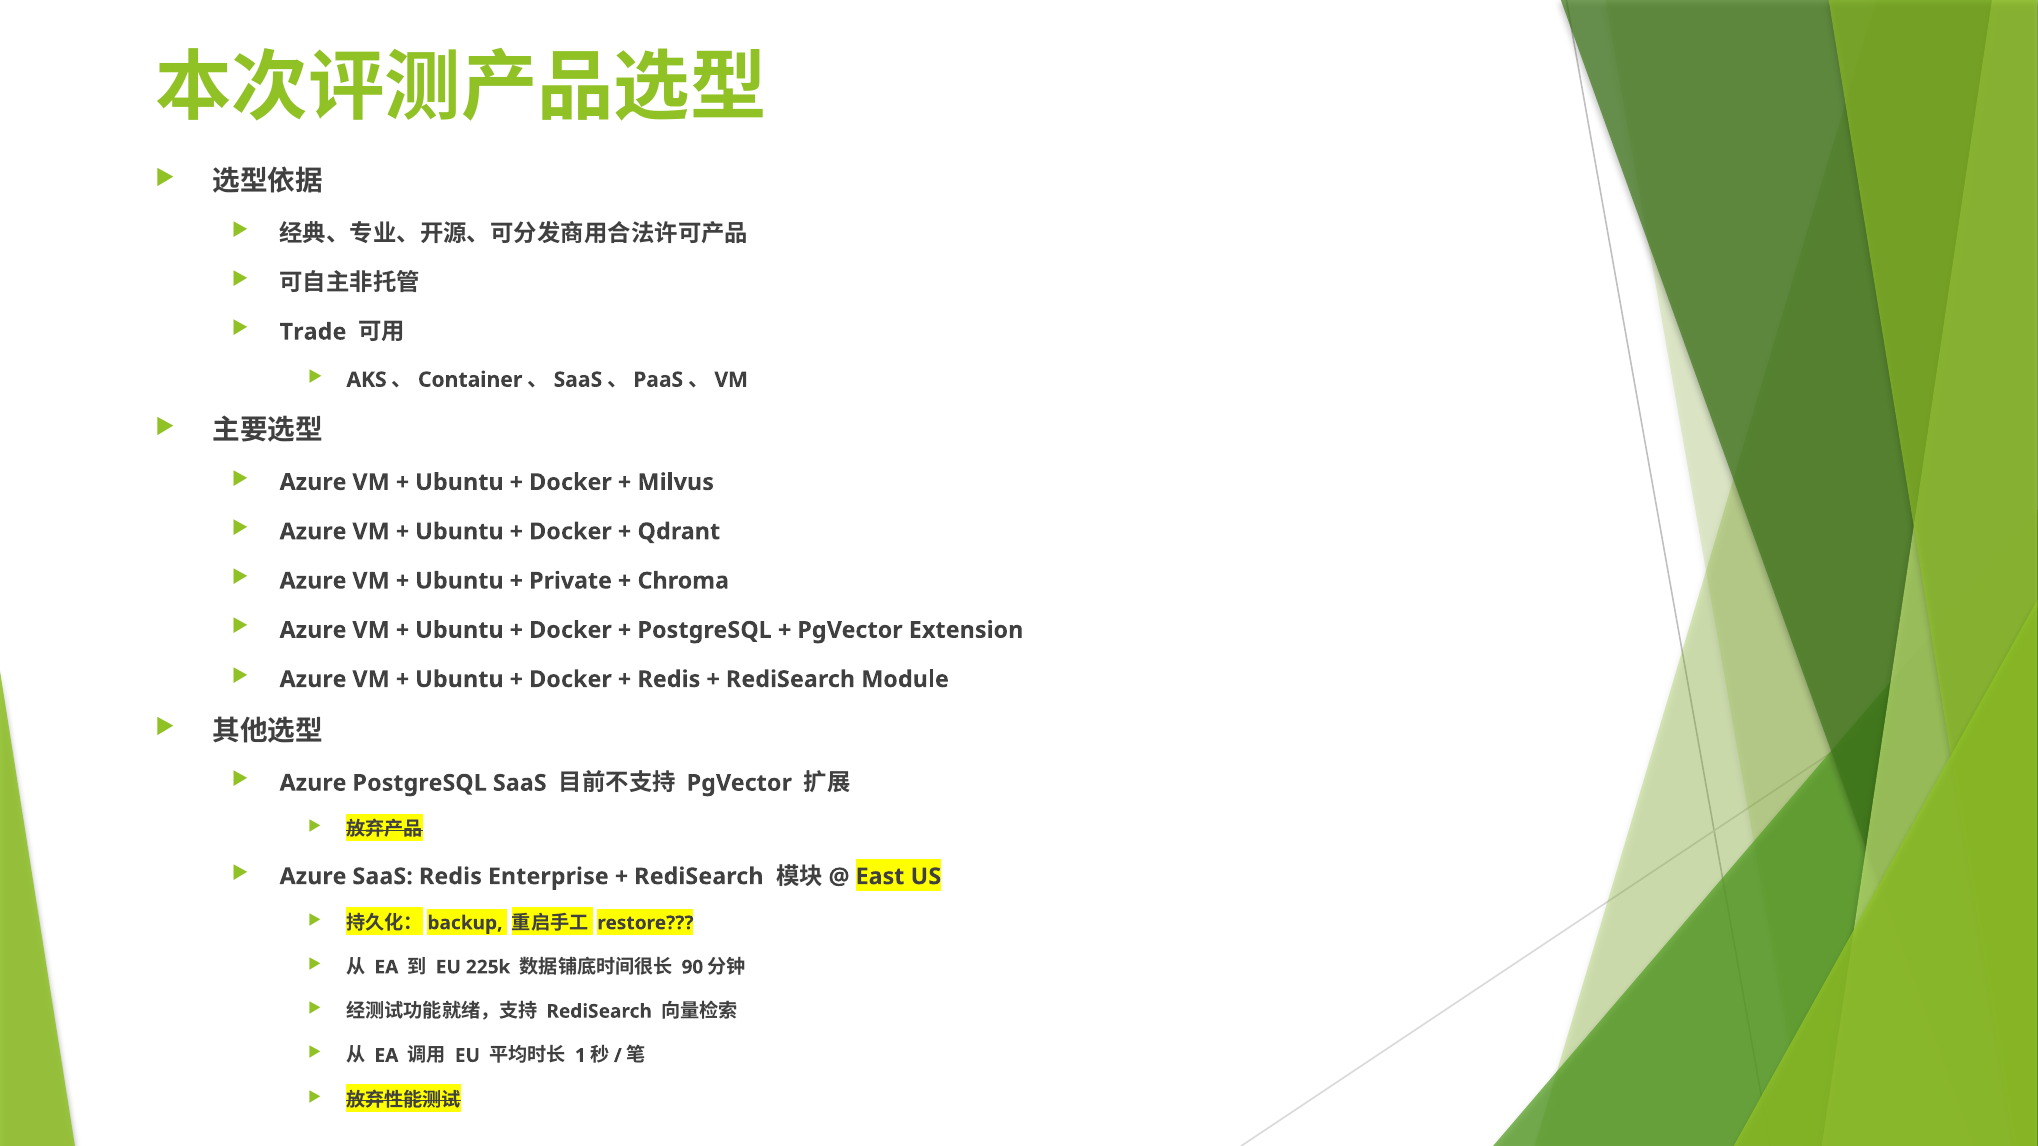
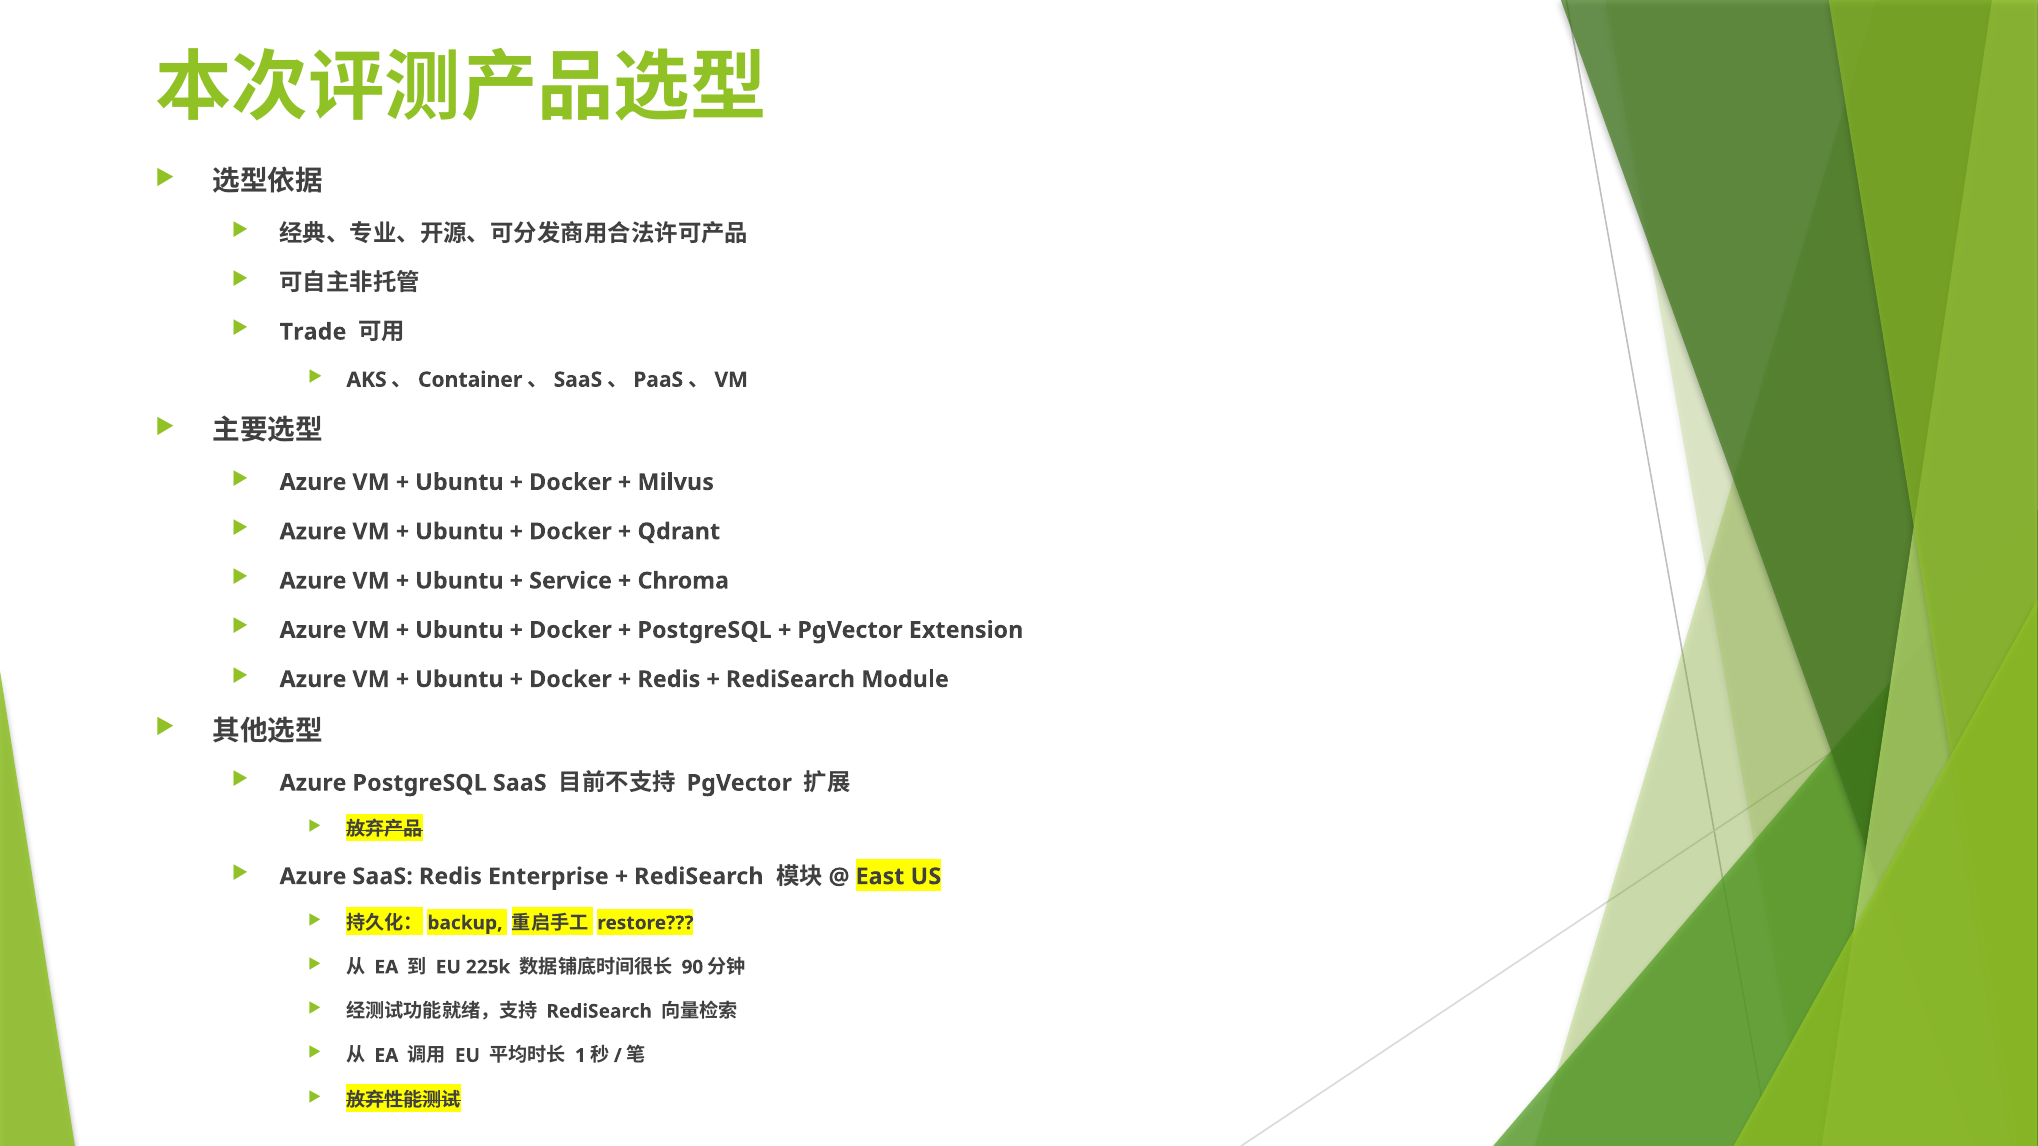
Private: Private -> Service
